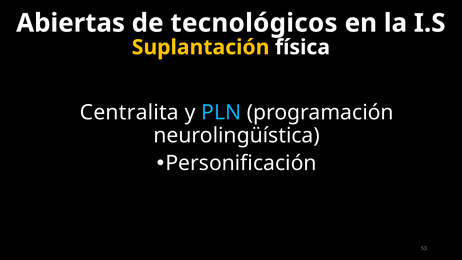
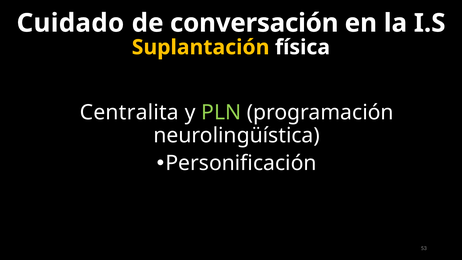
Abiertas: Abiertas -> Cuidado
tecnológicos: tecnológicos -> conversación
PLN colour: light blue -> light green
